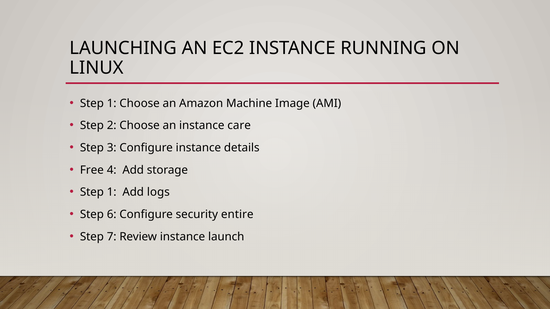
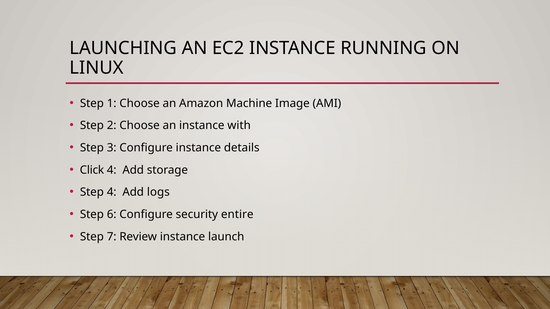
care: care -> with
Free: Free -> Click
1 at (112, 192): 1 -> 4
